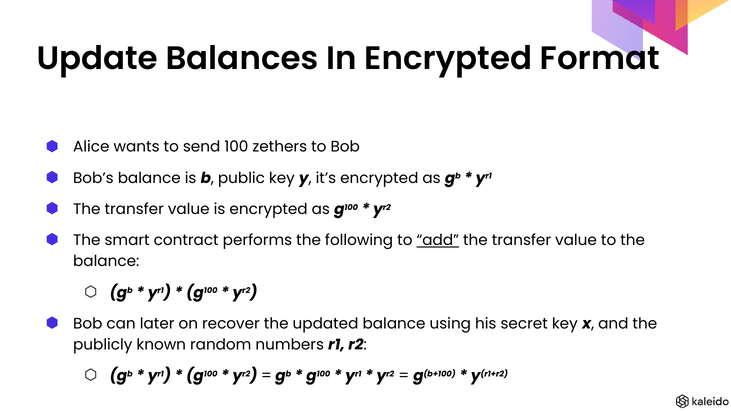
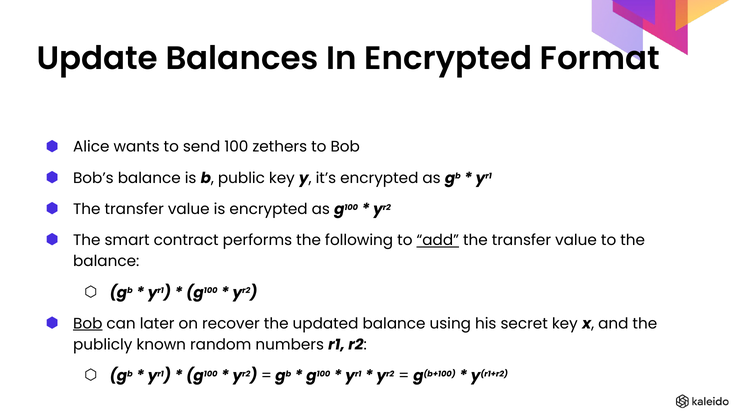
Bob at (88, 324) underline: none -> present
